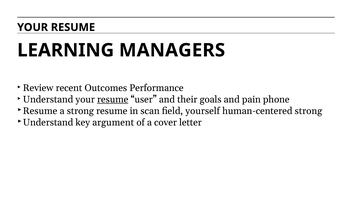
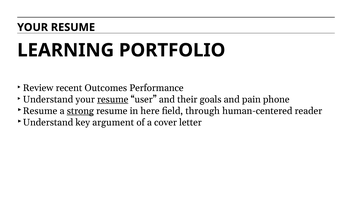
MANAGERS: MANAGERS -> PORTFOLIO
strong at (80, 111) underline: none -> present
scan: scan -> here
yourself: yourself -> through
human-centered strong: strong -> reader
